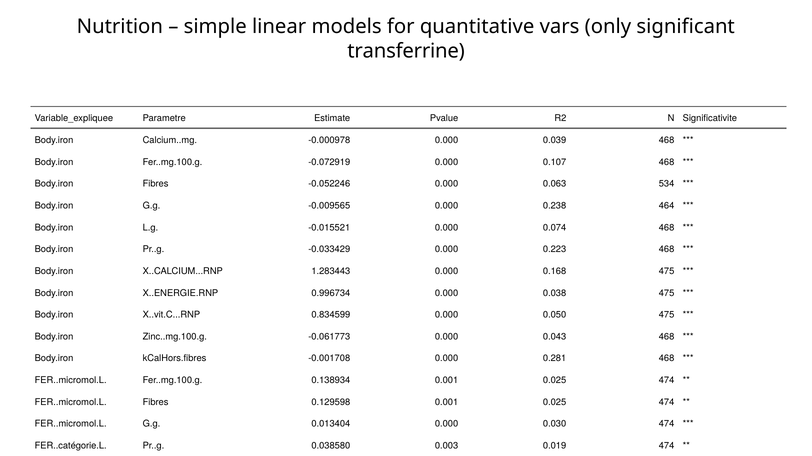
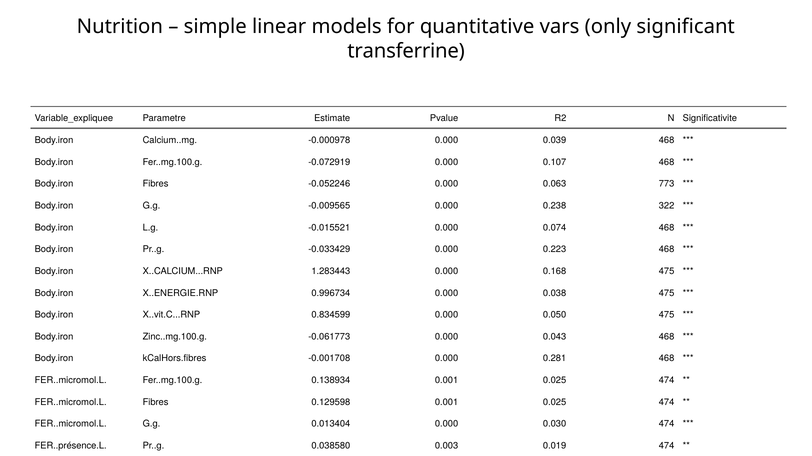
534: 534 -> 773
464: 464 -> 322
FER..catégorie.L: FER..catégorie.L -> FER..présence.L
